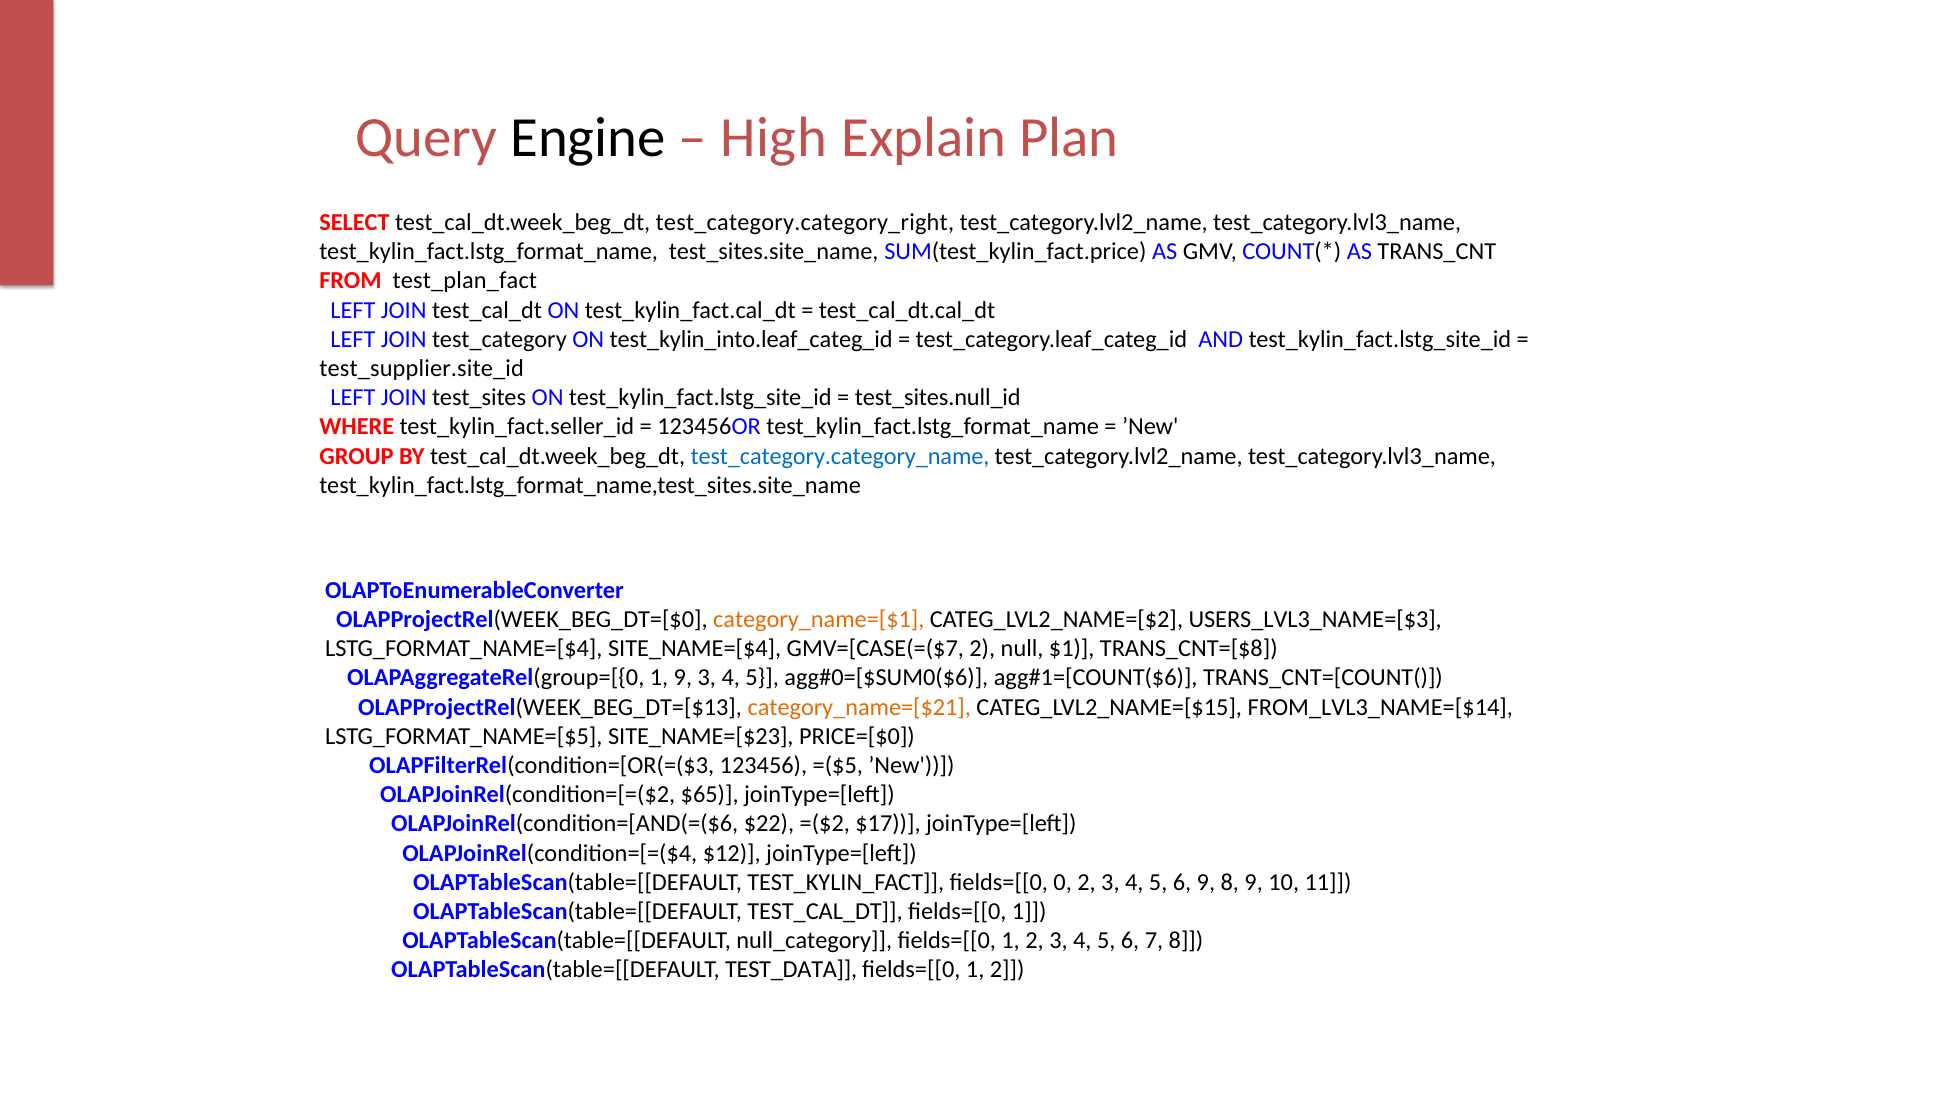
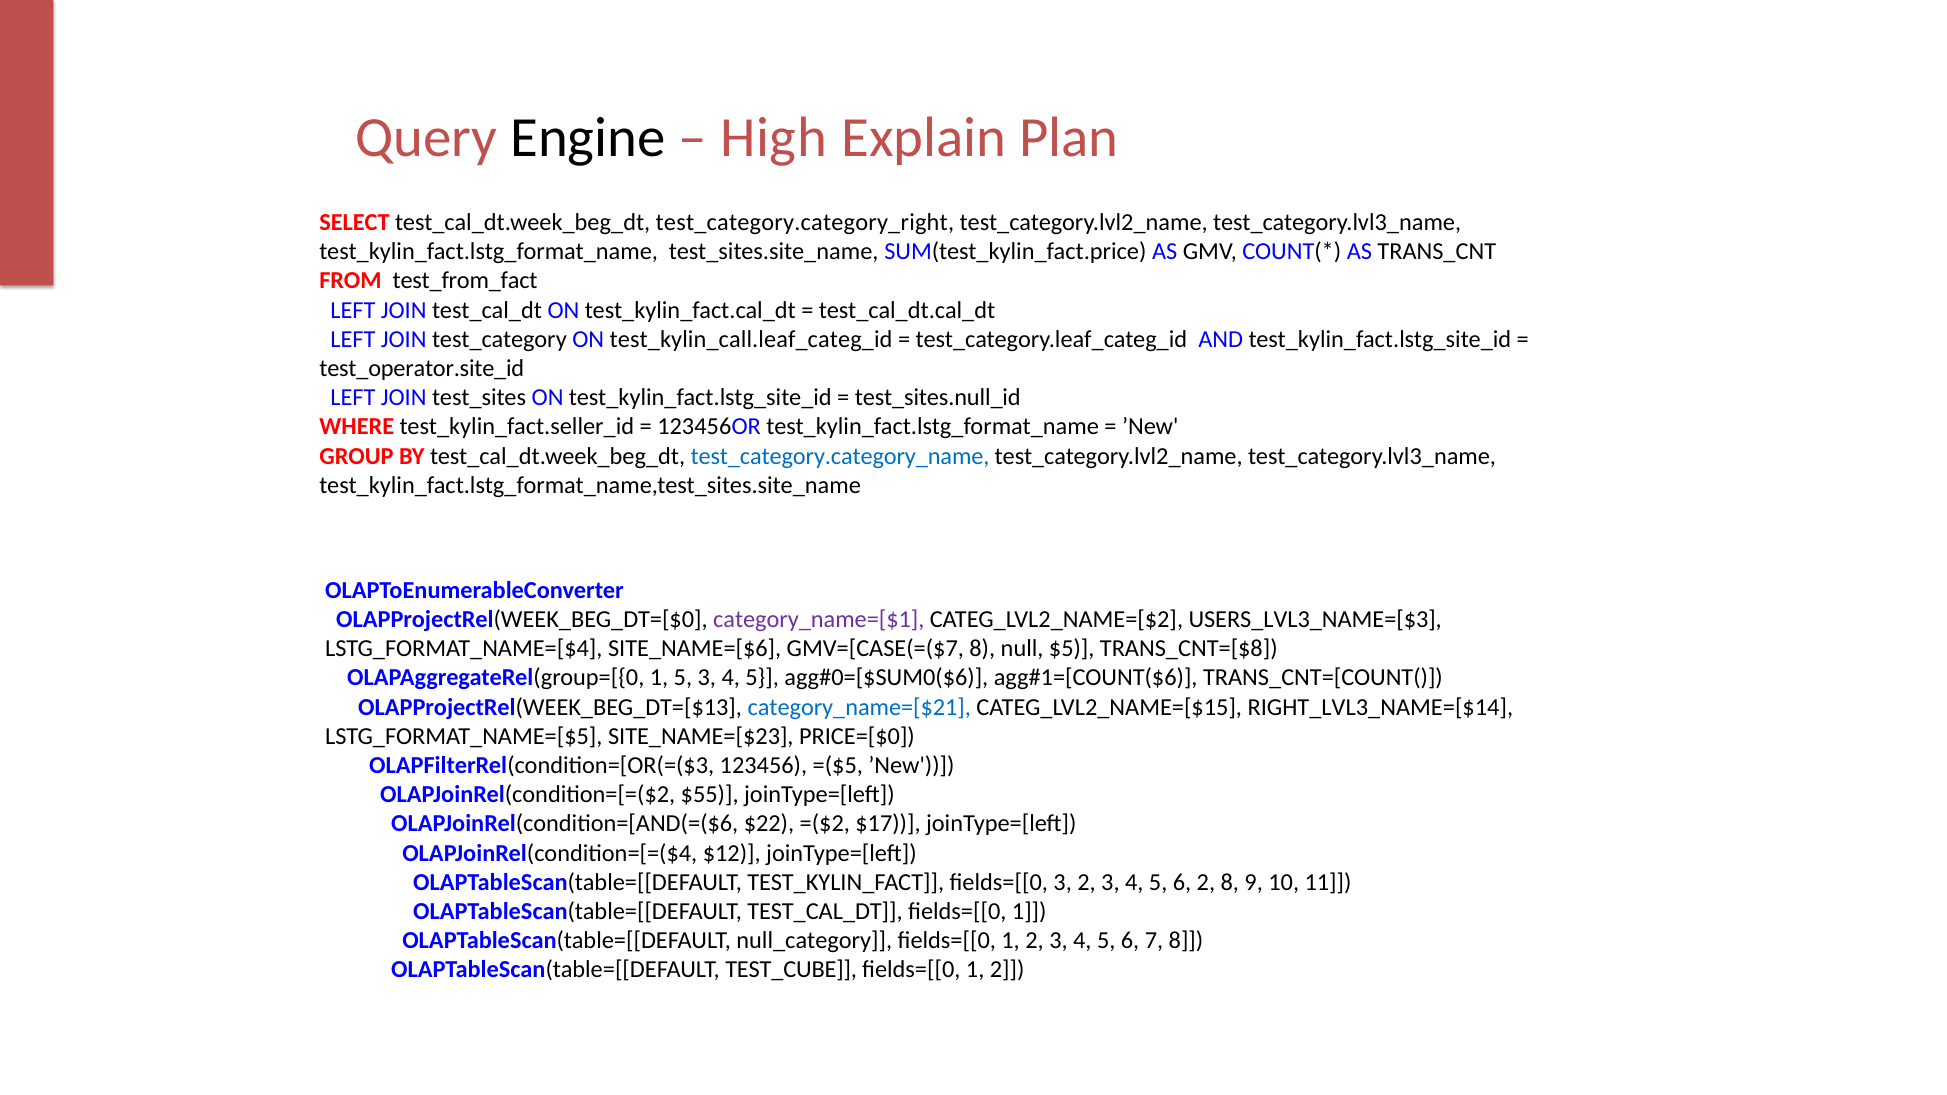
test_plan_fact: test_plan_fact -> test_from_fact
test_kylin_into.leaf_categ_id: test_kylin_into.leaf_categ_id -> test_kylin_call.leaf_categ_id
test_supplier.site_id: test_supplier.site_id -> test_operator.site_id
category_name=[$1 colour: orange -> purple
SITE_NAME=[$4: SITE_NAME=[$4 -> SITE_NAME=[$6
GMV=[CASE(=($7 2: 2 -> 8
$1: $1 -> $5
1 9: 9 -> 5
category_name=[$21 colour: orange -> blue
FROM_LVL3_NAME=[$14: FROM_LVL3_NAME=[$14 -> RIGHT_LVL3_NAME=[$14
$65: $65 -> $55
fields=[[0 0: 0 -> 3
6 9: 9 -> 2
TEST_DATA: TEST_DATA -> TEST_CUBE
